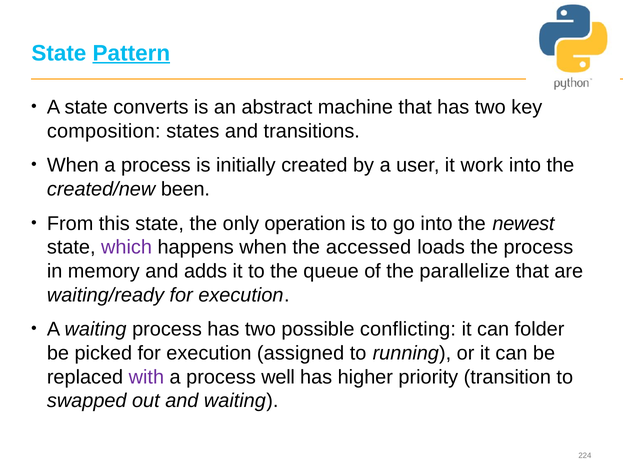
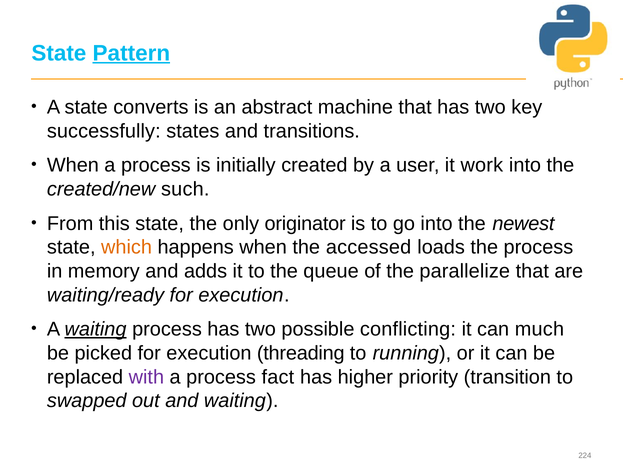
composition: composition -> successfully
been: been -> such
operation: operation -> originator
which colour: purple -> orange
waiting at (96, 329) underline: none -> present
folder: folder -> much
assigned: assigned -> threading
well: well -> fact
